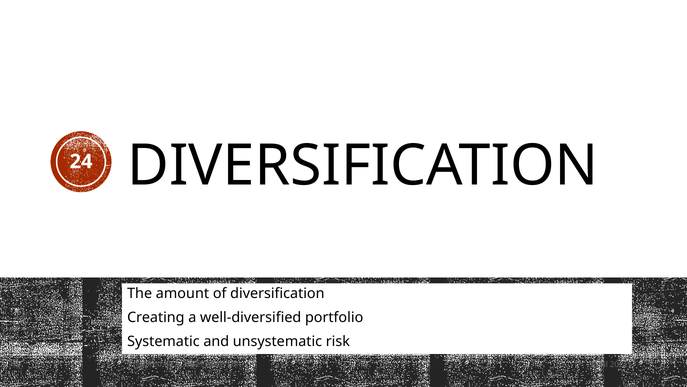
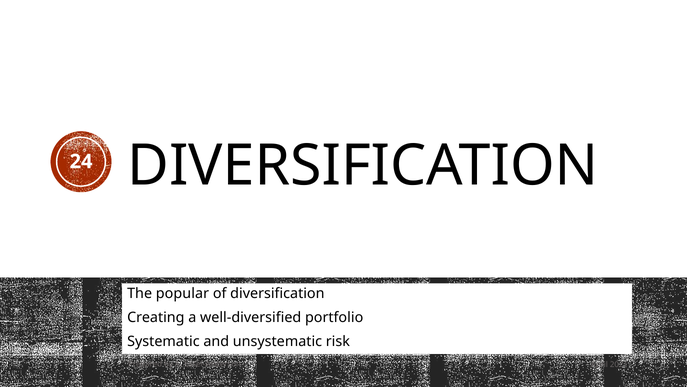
amount: amount -> popular
